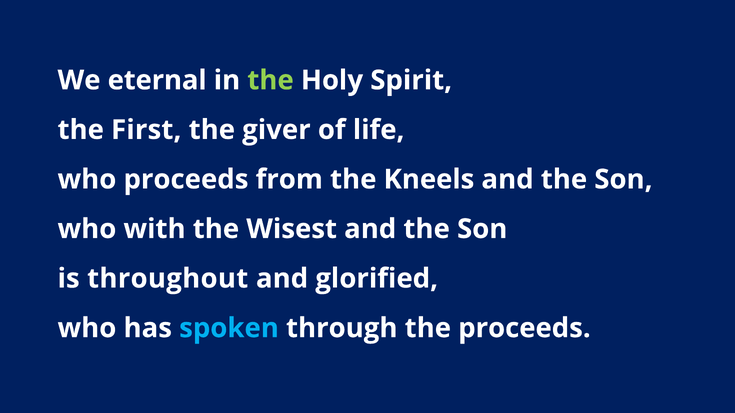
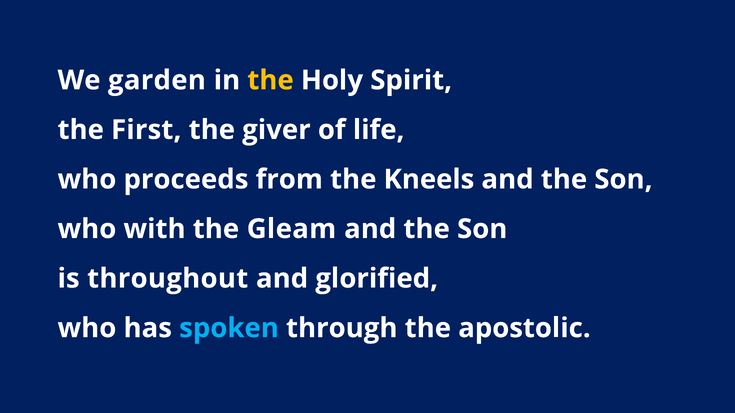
eternal: eternal -> garden
the at (271, 80) colour: light green -> yellow
Wisest: Wisest -> Gleam
the proceeds: proceeds -> apostolic
